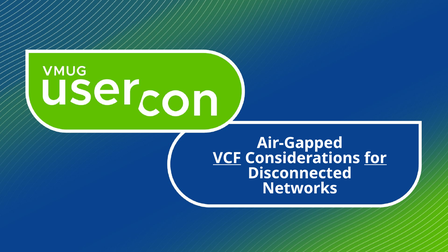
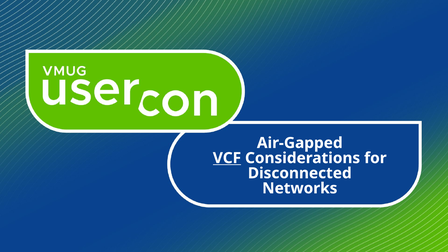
for underline: present -> none
